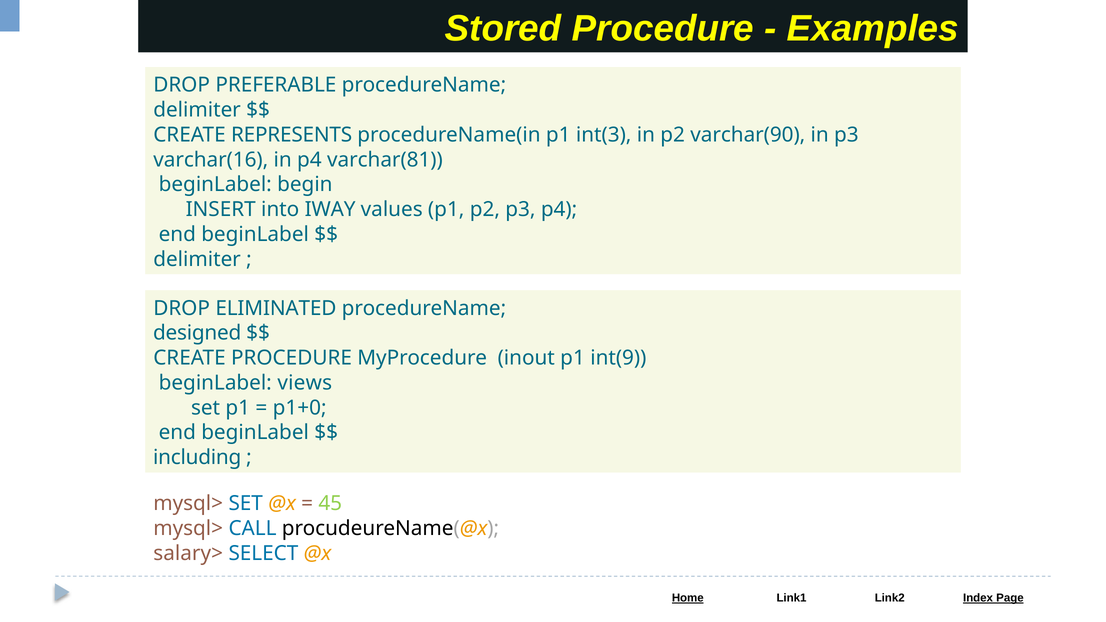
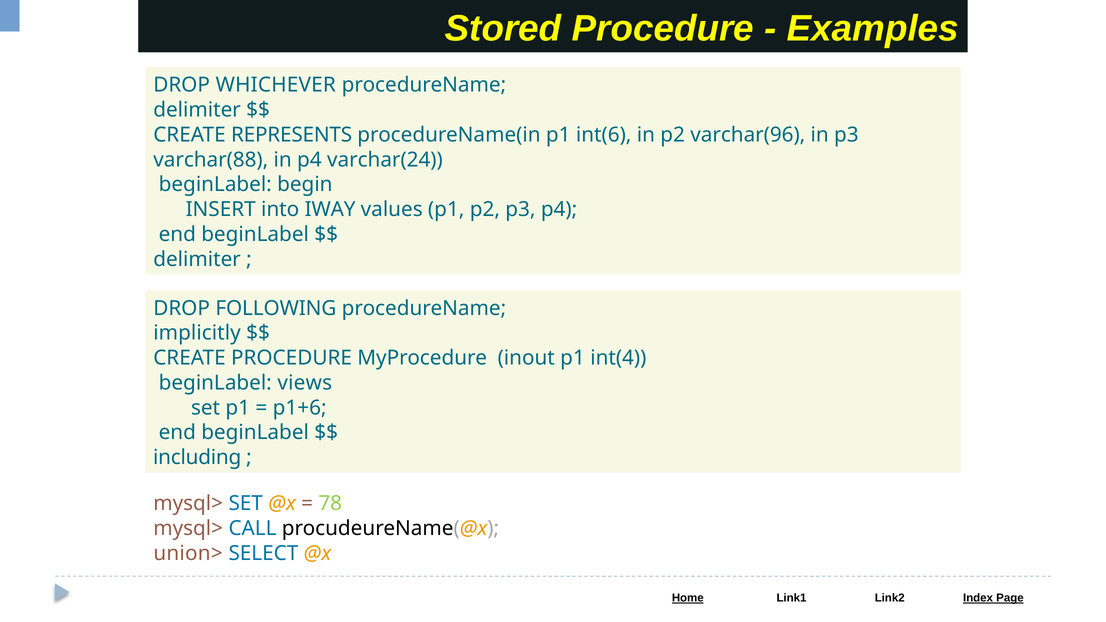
PREFERABLE: PREFERABLE -> WHICHEVER
int(3: int(3 -> int(6
varchar(90: varchar(90 -> varchar(96
varchar(16: varchar(16 -> varchar(88
varchar(81: varchar(81 -> varchar(24
ELIMINATED: ELIMINATED -> FOLLOWING
designed: designed -> implicitly
int(9: int(9 -> int(4
p1+0: p1+0 -> p1+6
45: 45 -> 78
salary>: salary> -> union>
